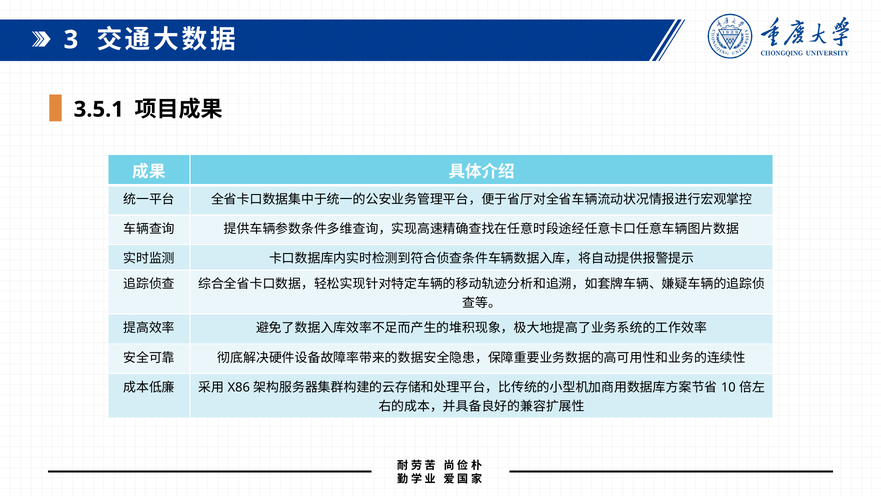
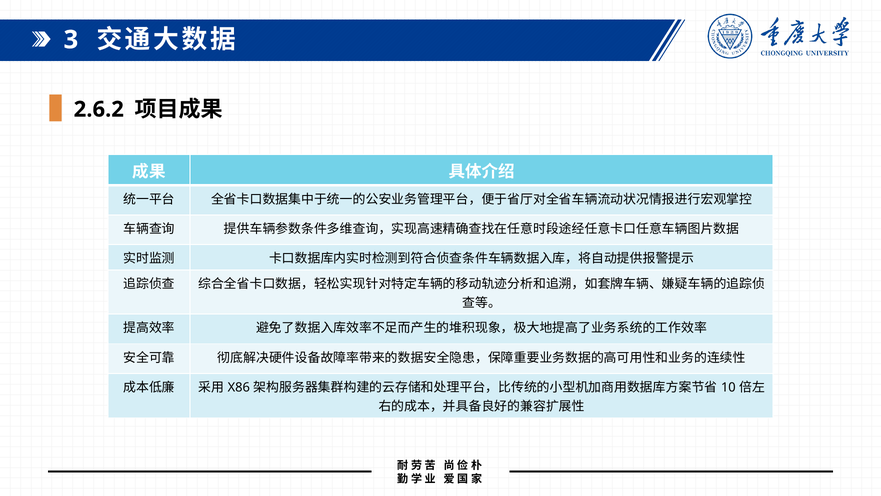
3.5.1: 3.5.1 -> 2.6.2
